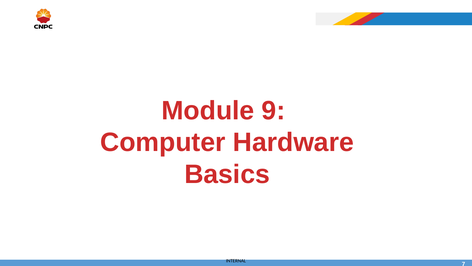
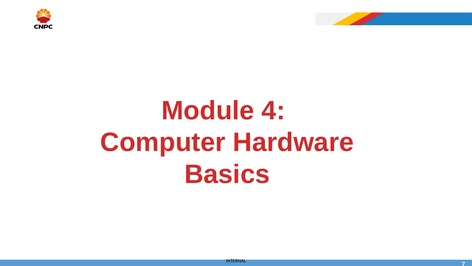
9: 9 -> 4
